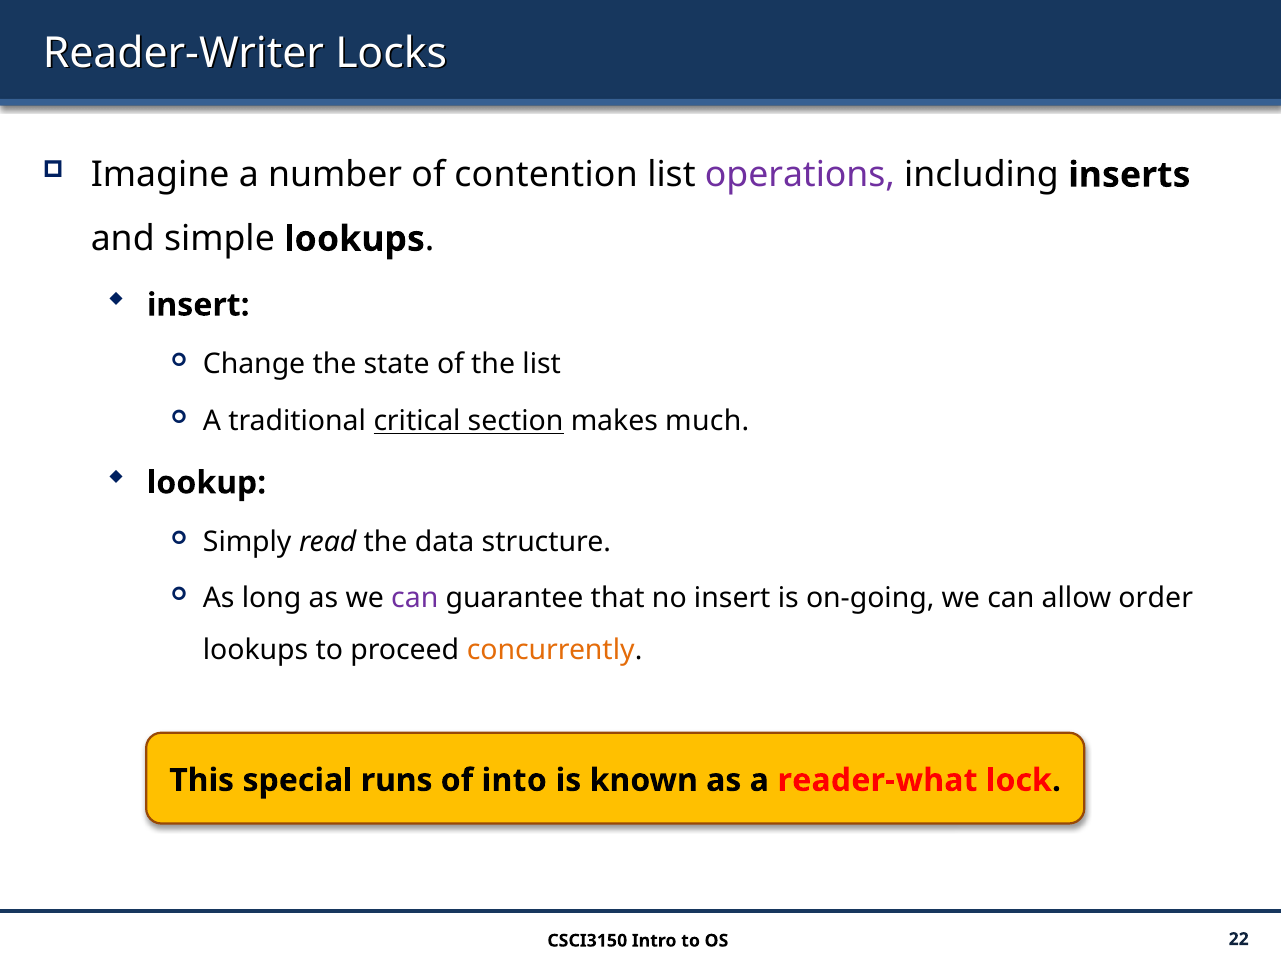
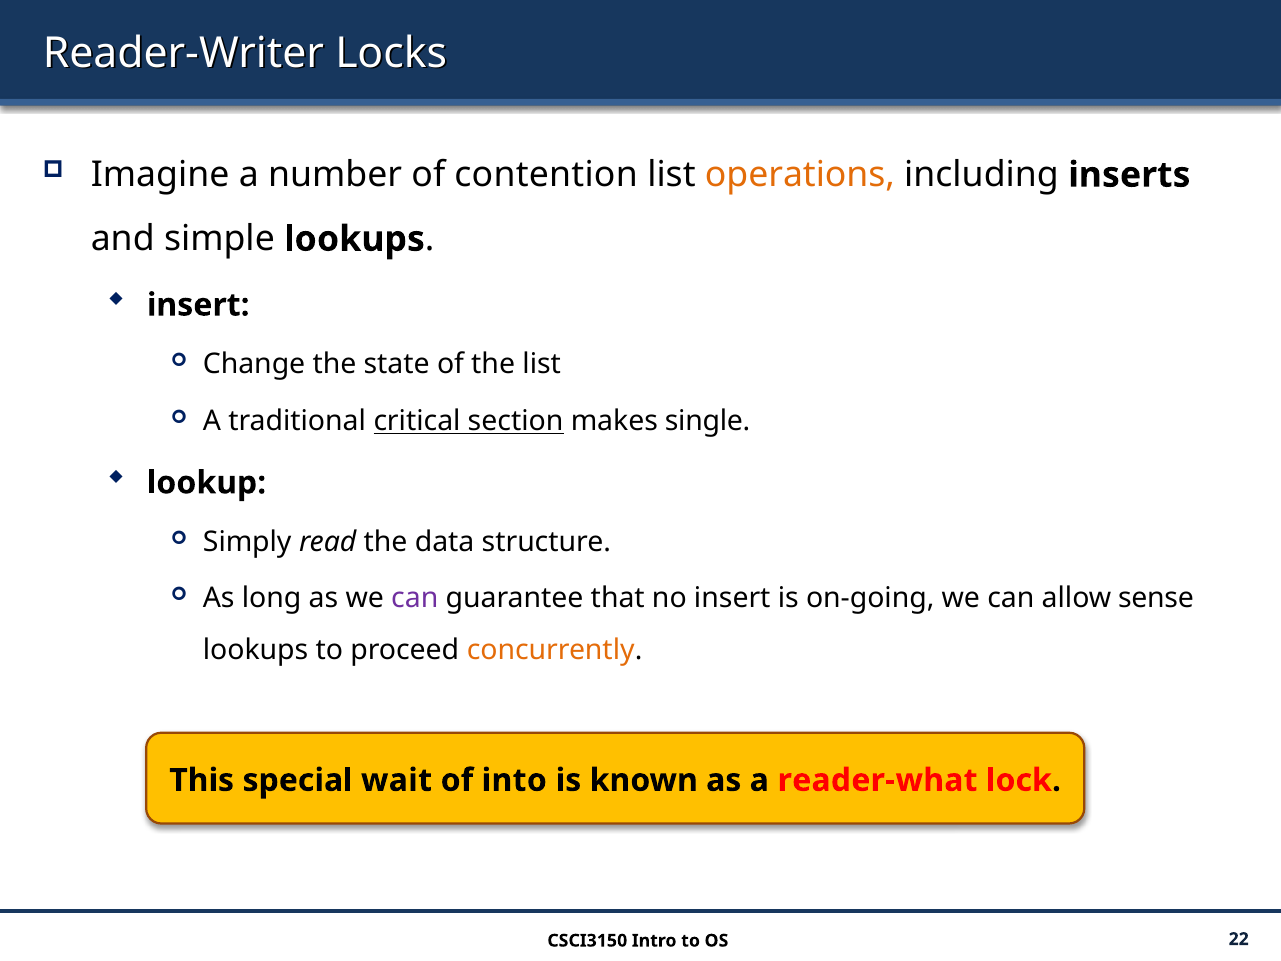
operations colour: purple -> orange
much: much -> single
order: order -> sense
runs: runs -> wait
